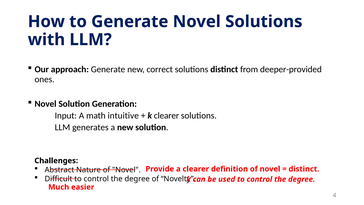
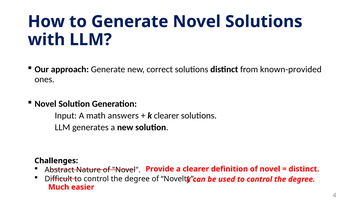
deeper-provided: deeper-provided -> known-provided
intuitive: intuitive -> answers
